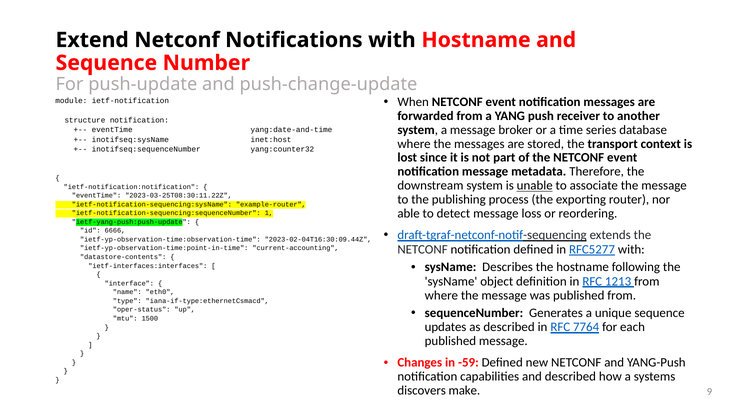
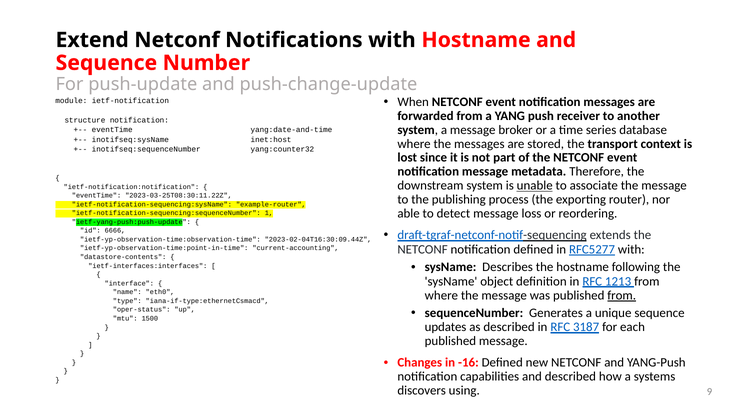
from at (622, 295) underline: none -> present
7764: 7764 -> 3187
-59: -59 -> -16
make: make -> using
